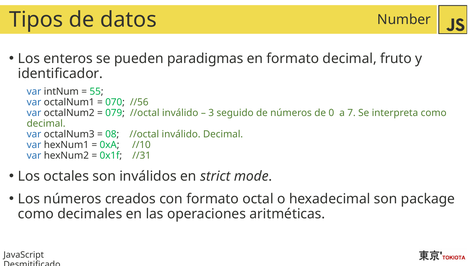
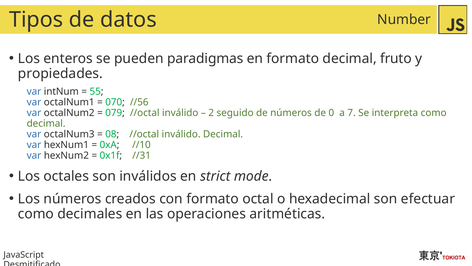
identificador: identificador -> propiedades
3: 3 -> 2
package: package -> efectuar
